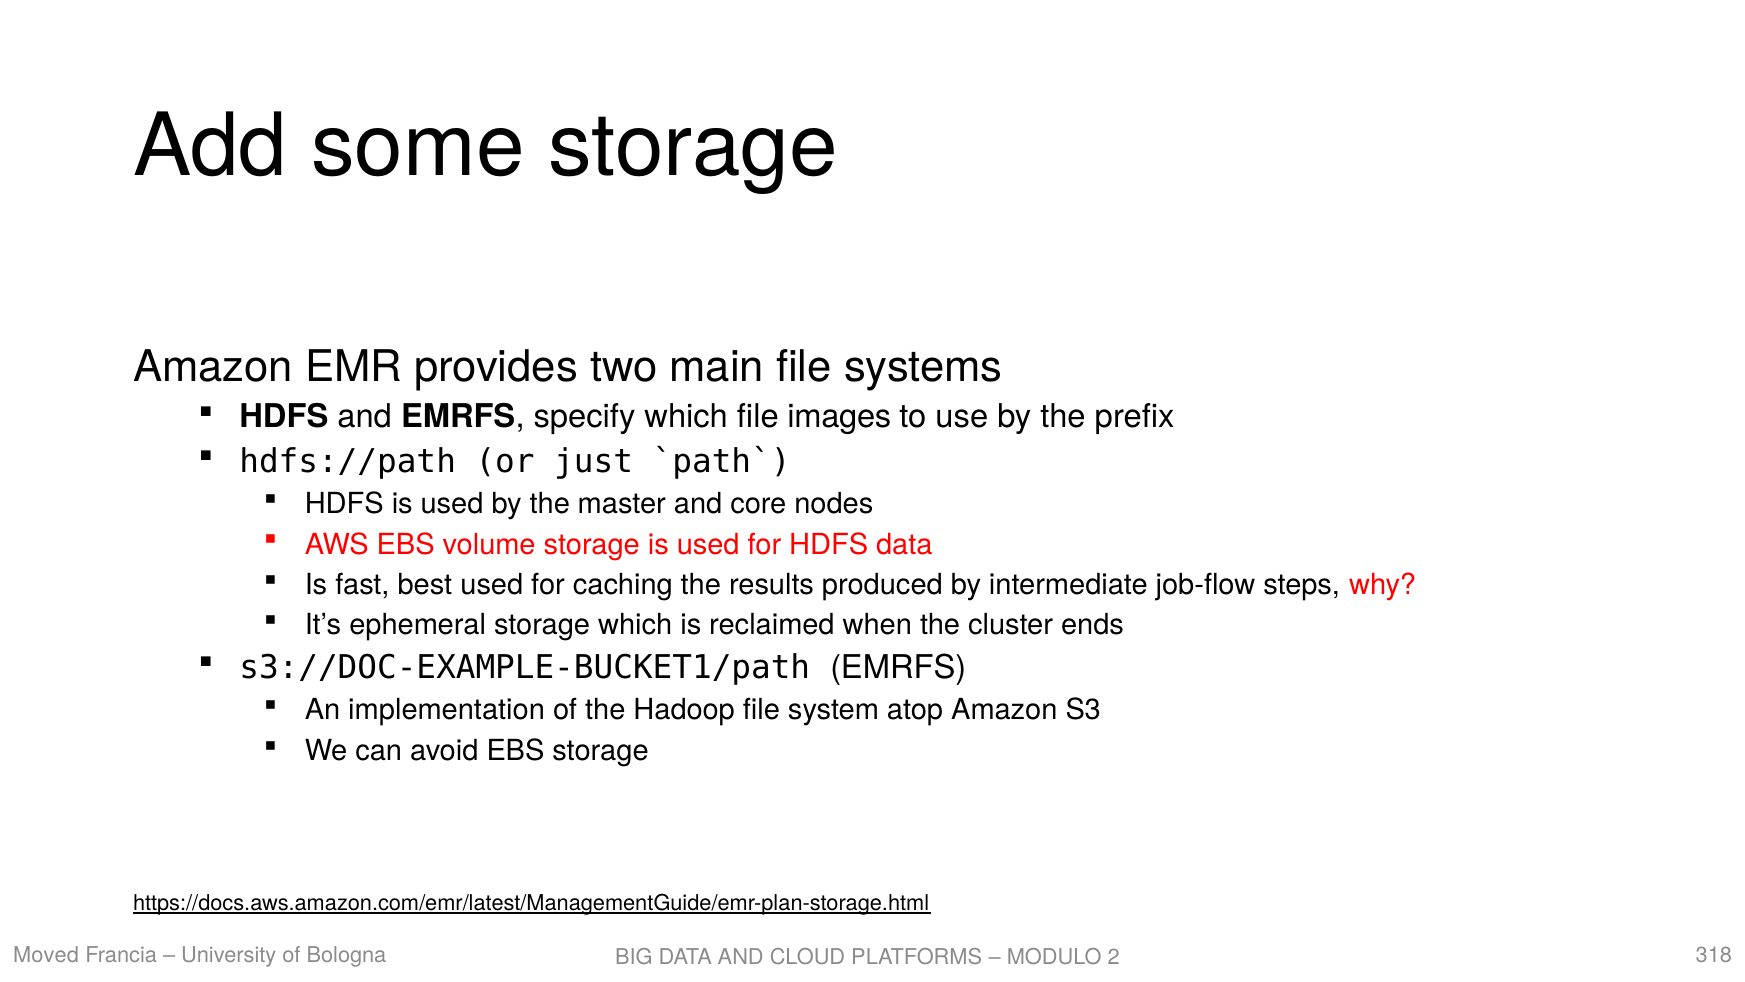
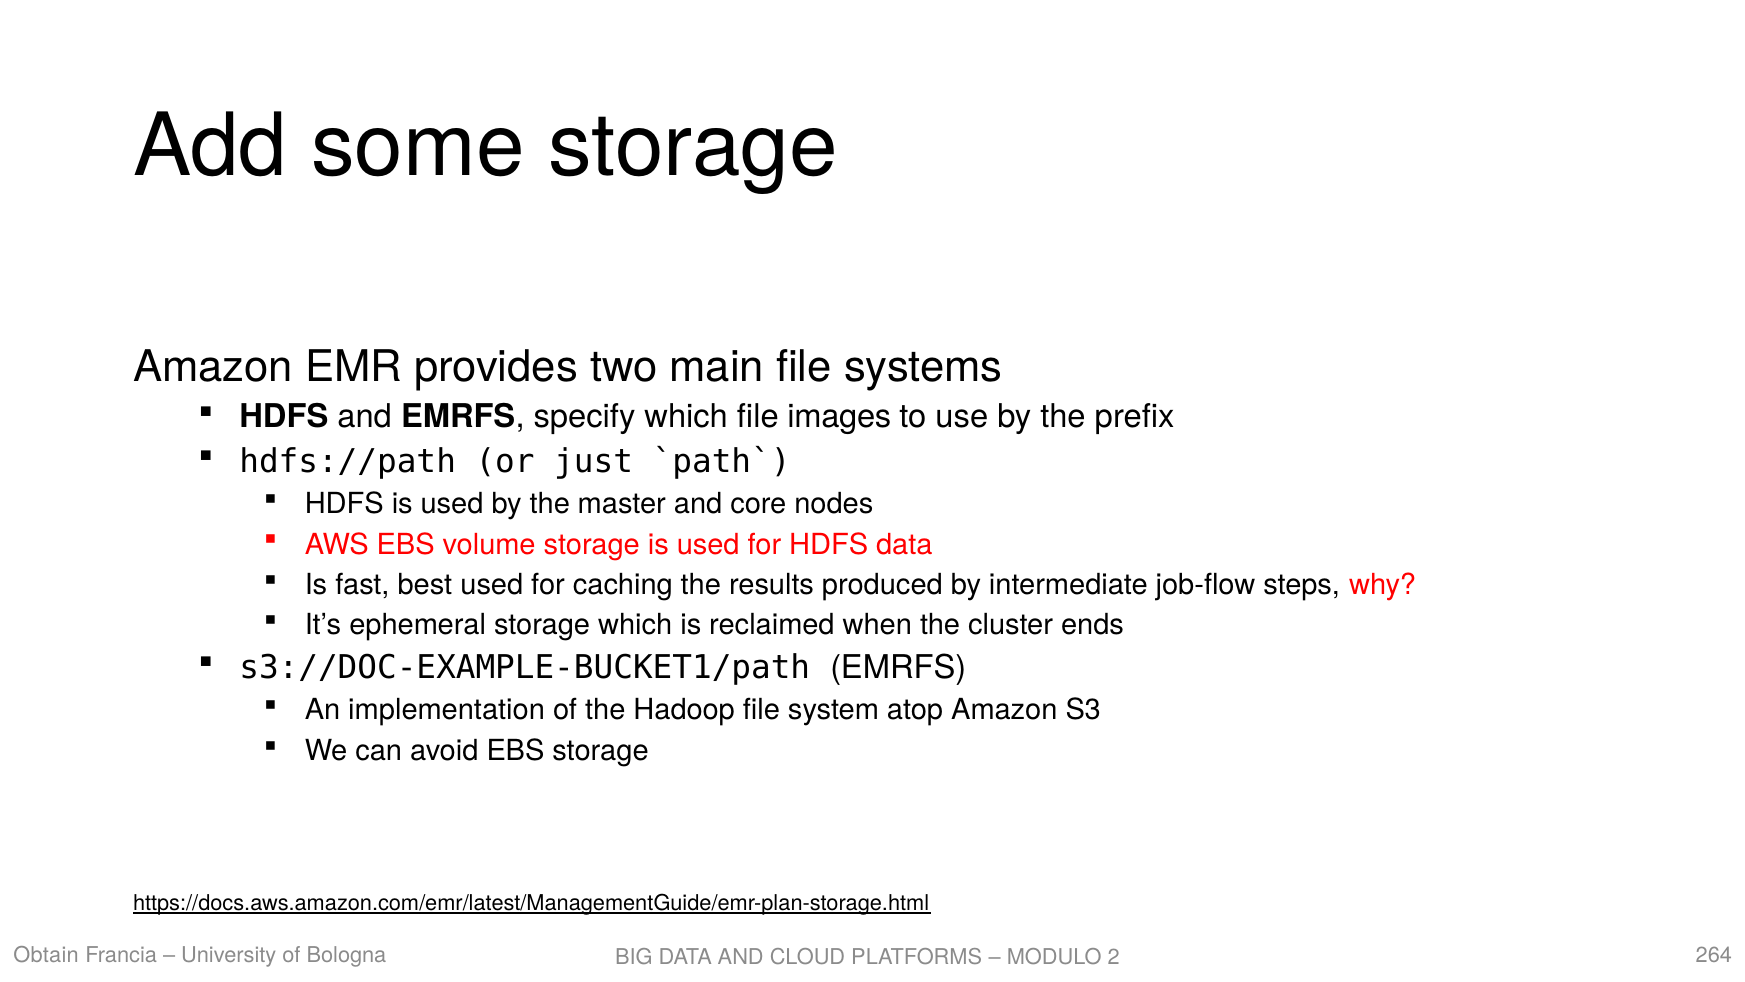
Moved: Moved -> Obtain
318: 318 -> 264
